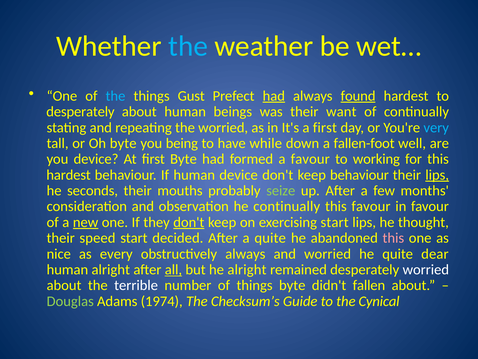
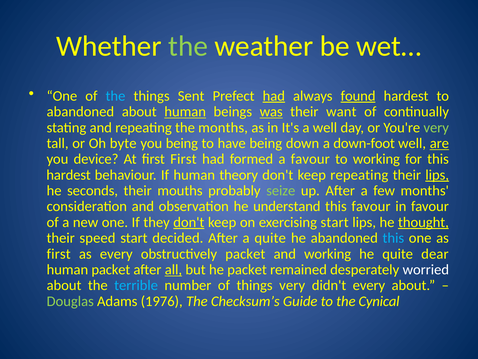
the at (188, 46) colour: light blue -> light green
Gust: Gust -> Sent
desperately at (80, 112): desperately -> abandoned
human at (185, 112) underline: none -> present
was underline: none -> present
the worried: worried -> months
a first: first -> well
very at (436, 127) colour: light blue -> light green
have while: while -> being
fallen-foot: fallen-foot -> down-foot
are underline: none -> present
first Byte: Byte -> First
human device: device -> theory
keep behaviour: behaviour -> repeating
he continually: continually -> understand
new underline: present -> none
thought underline: none -> present
this at (393, 238) colour: pink -> light blue
nice at (59, 254): nice -> first
obstructively always: always -> packet
and worried: worried -> working
human alright: alright -> packet
he alright: alright -> packet
terrible colour: white -> light blue
things byte: byte -> very
didn't fallen: fallen -> every
1974: 1974 -> 1976
